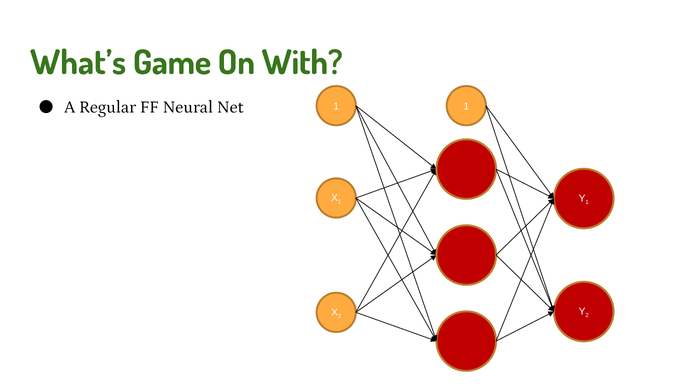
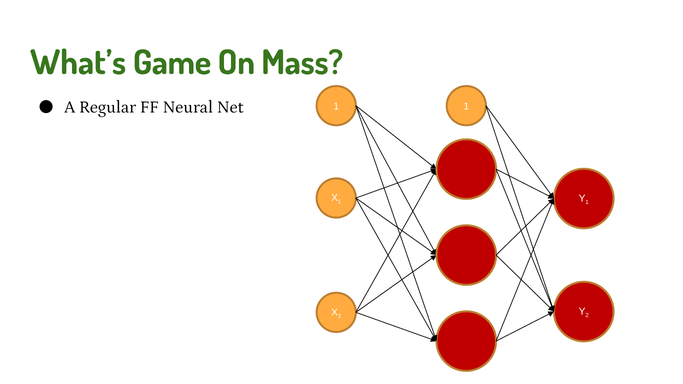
With: With -> Mass
